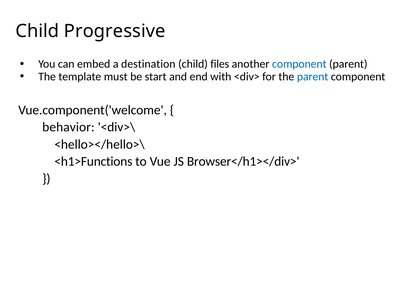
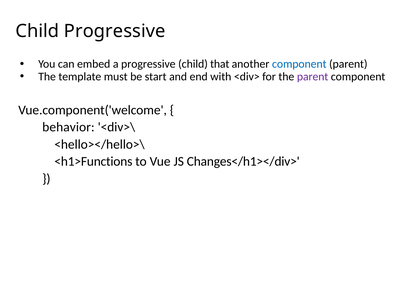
a destination: destination -> progressive
files: files -> that
parent at (313, 77) colour: blue -> purple
Browser</h1></div>: Browser</h1></div> -> Changes</h1></div>
